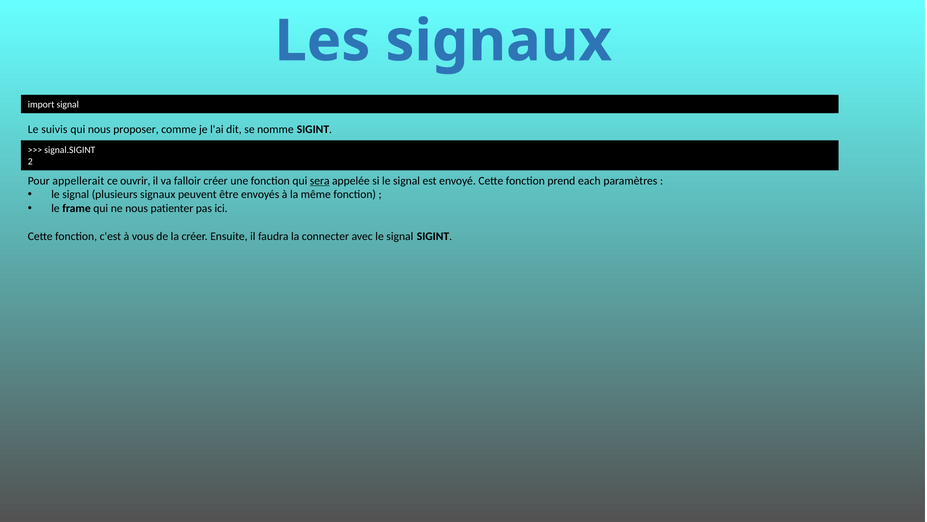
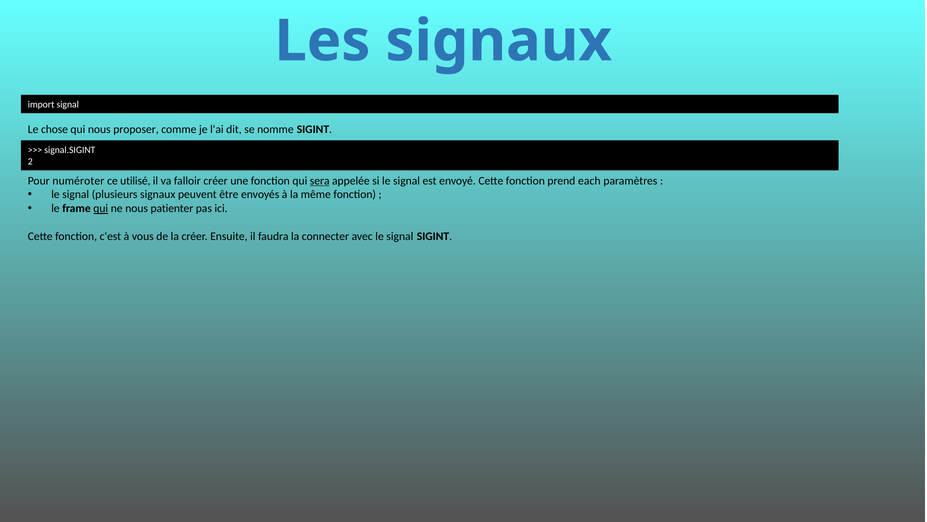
suivis: suivis -> chose
appellerait: appellerait -> numéroter
ouvrir: ouvrir -> utilisé
qui at (101, 208) underline: none -> present
